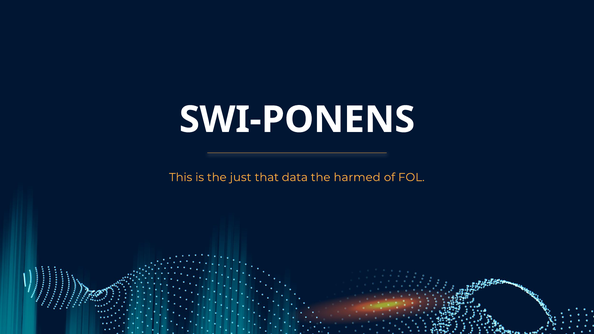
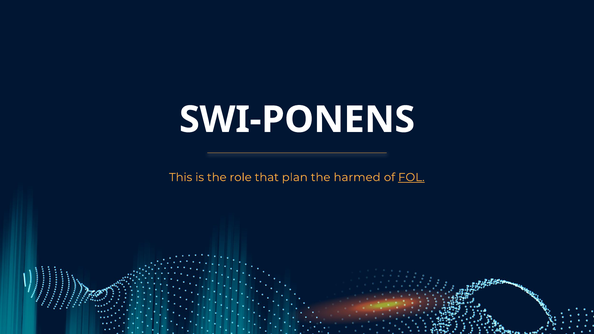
just: just -> role
data: data -> plan
FOL underline: none -> present
